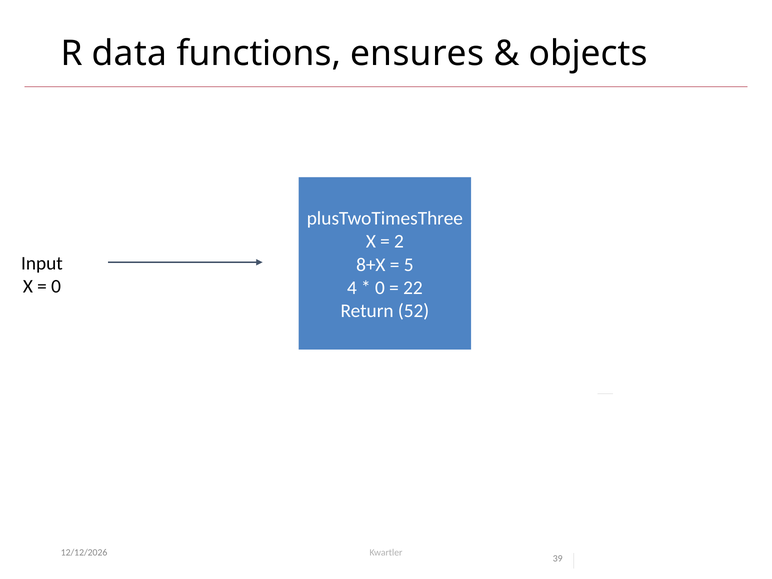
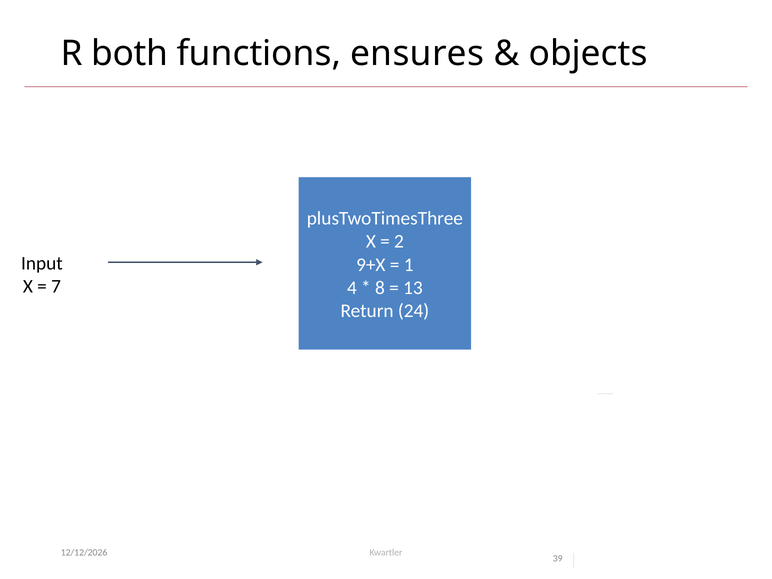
data: data -> both
8+X: 8+X -> 9+X
5: 5 -> 1
0 at (56, 287): 0 -> 7
0 at (380, 288): 0 -> 8
22: 22 -> 13
52: 52 -> 24
